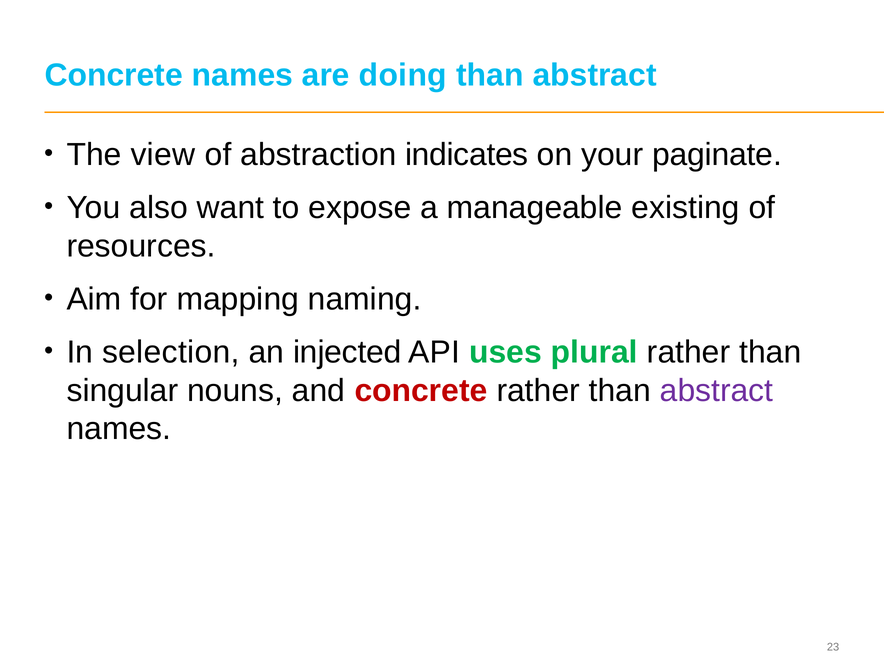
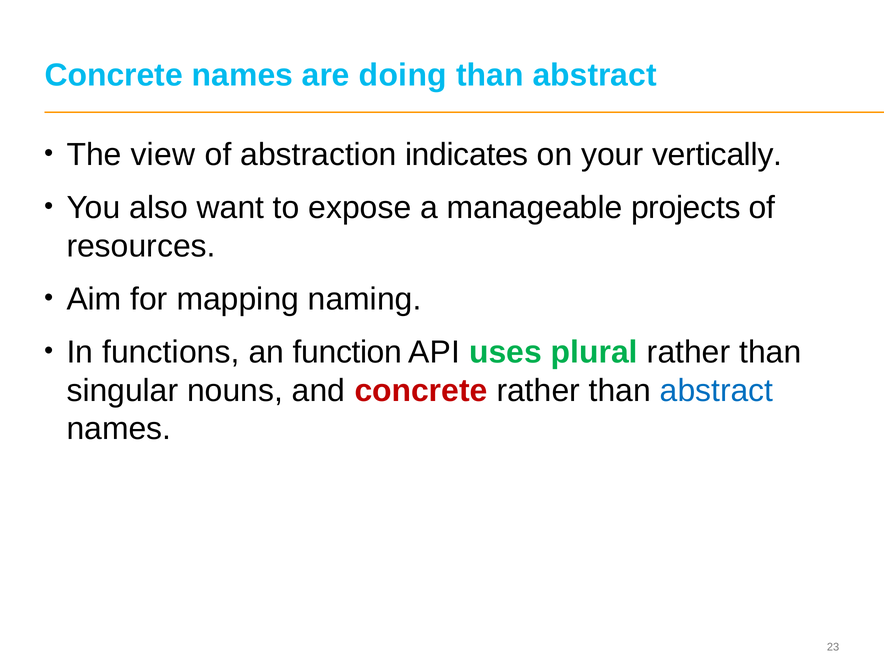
paginate: paginate -> vertically
existing: existing -> projects
selection: selection -> functions
injected: injected -> function
abstract at (717, 390) colour: purple -> blue
